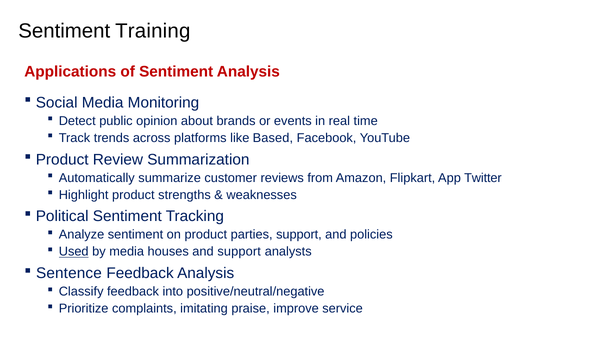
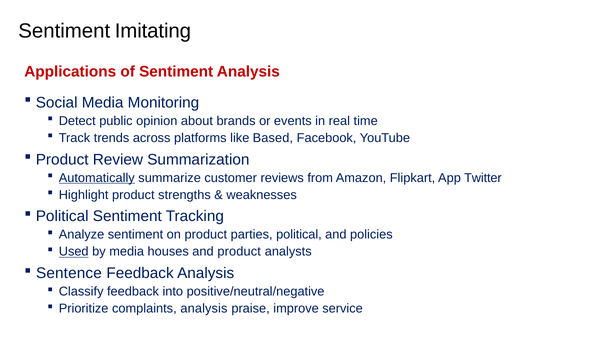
Training: Training -> Imitating
Automatically underline: none -> present
parties support: support -> political
and support: support -> product
complaints imitating: imitating -> analysis
